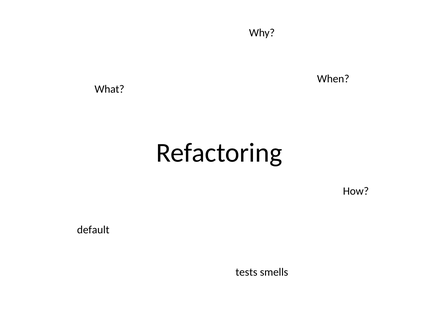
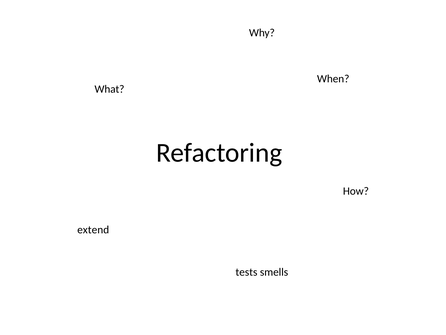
default: default -> extend
